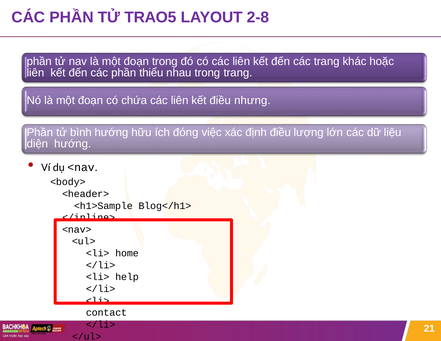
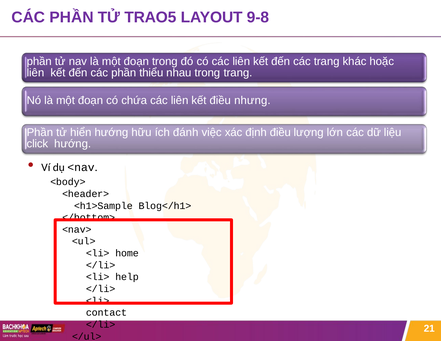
2-8: 2-8 -> 9-8
bình: bình -> hiển
đóng: đóng -> đánh
diện: diện -> click
</inline>: </inline> -> </bottom>
